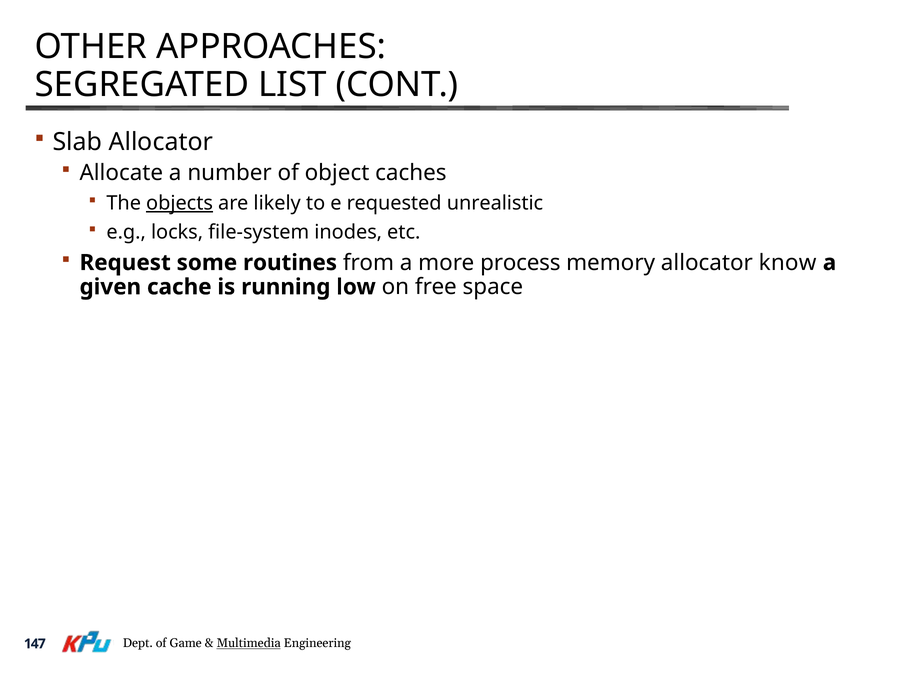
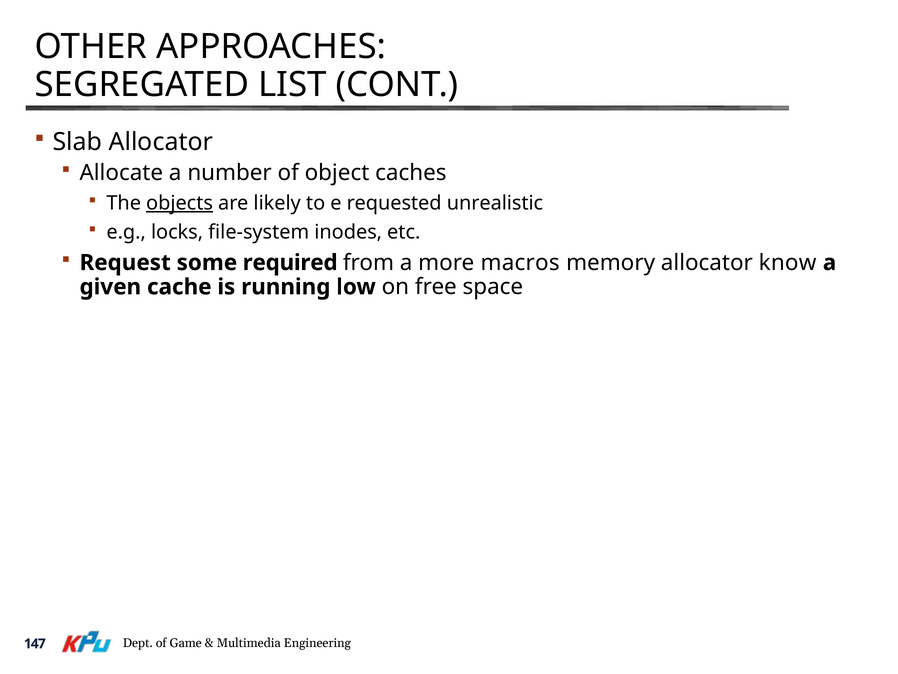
routines: routines -> required
process: process -> macros
Multimedia underline: present -> none
